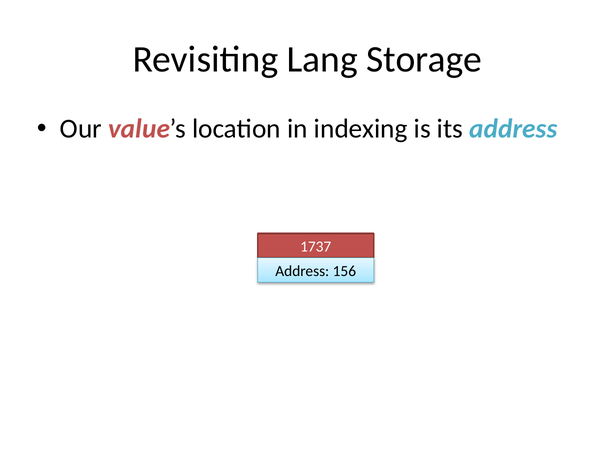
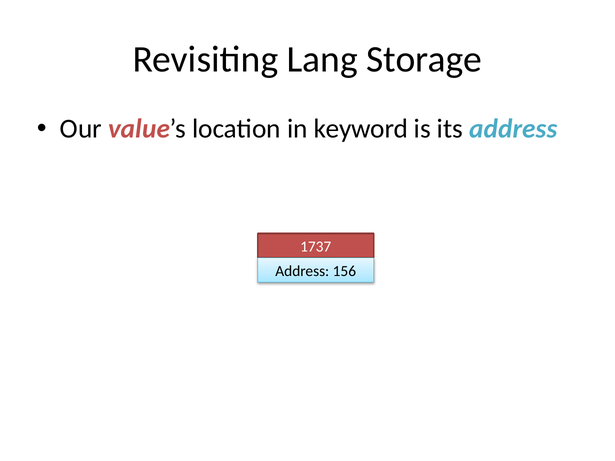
indexing: indexing -> keyword
